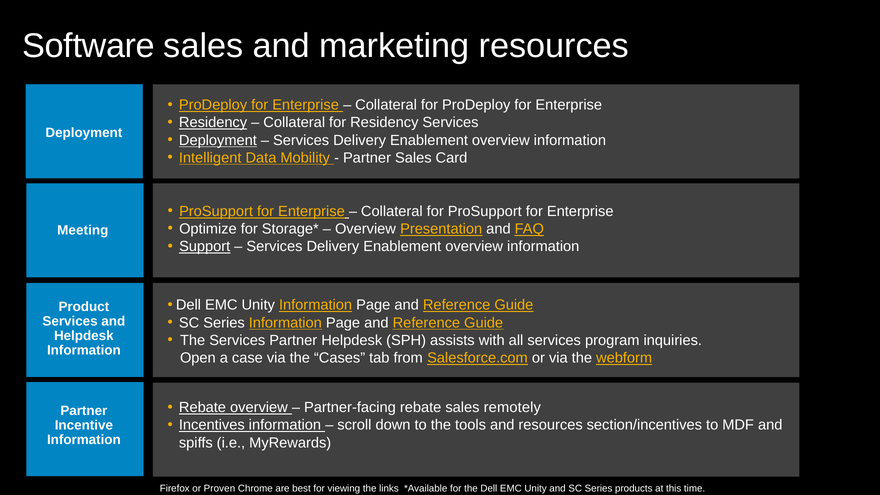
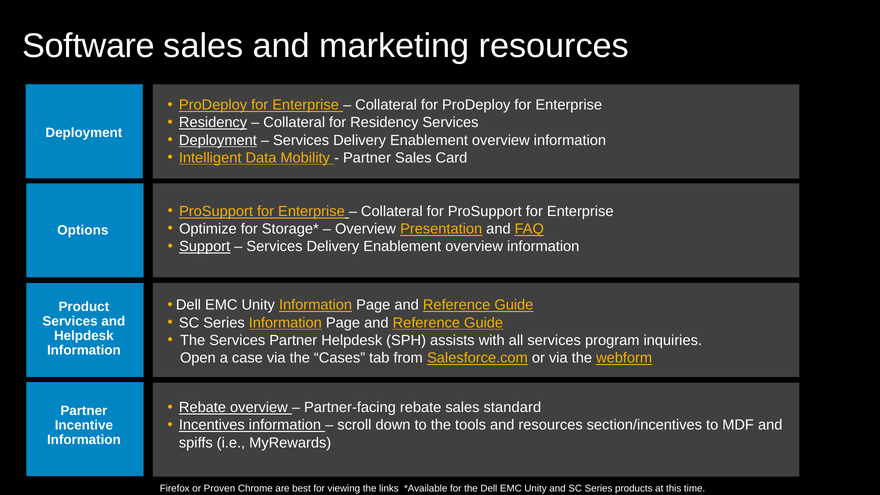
Meeting: Meeting -> Options
remotely: remotely -> standard
